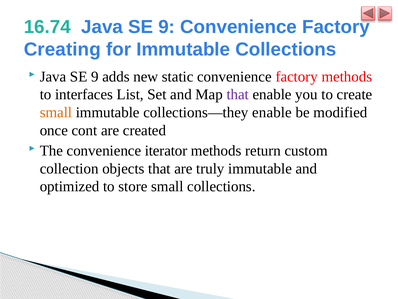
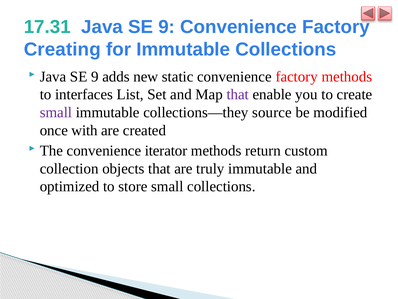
16.74: 16.74 -> 17.31
small at (56, 112) colour: orange -> purple
collections—they enable: enable -> source
cont: cont -> with
